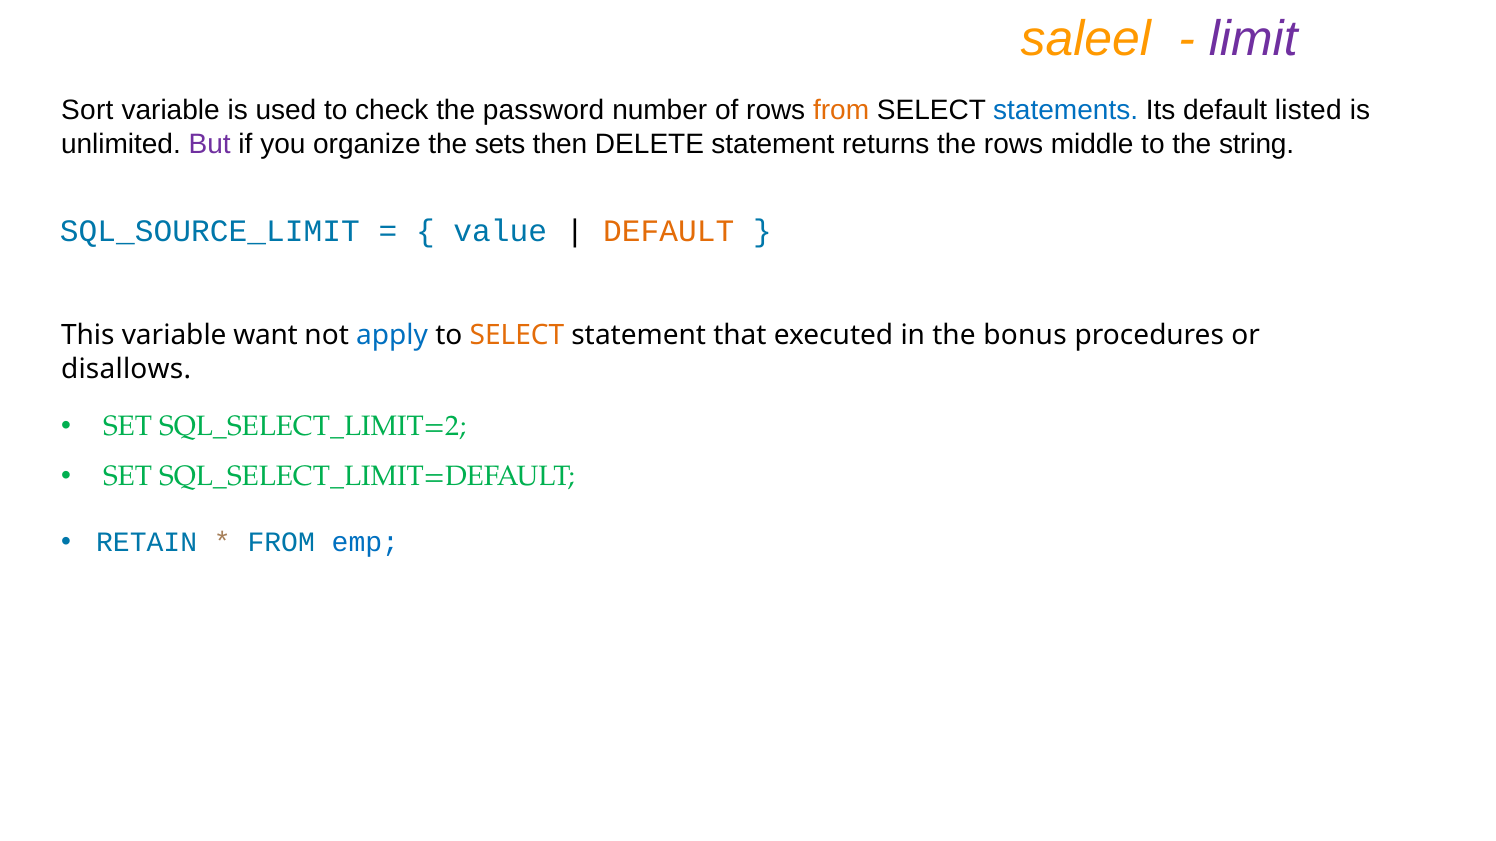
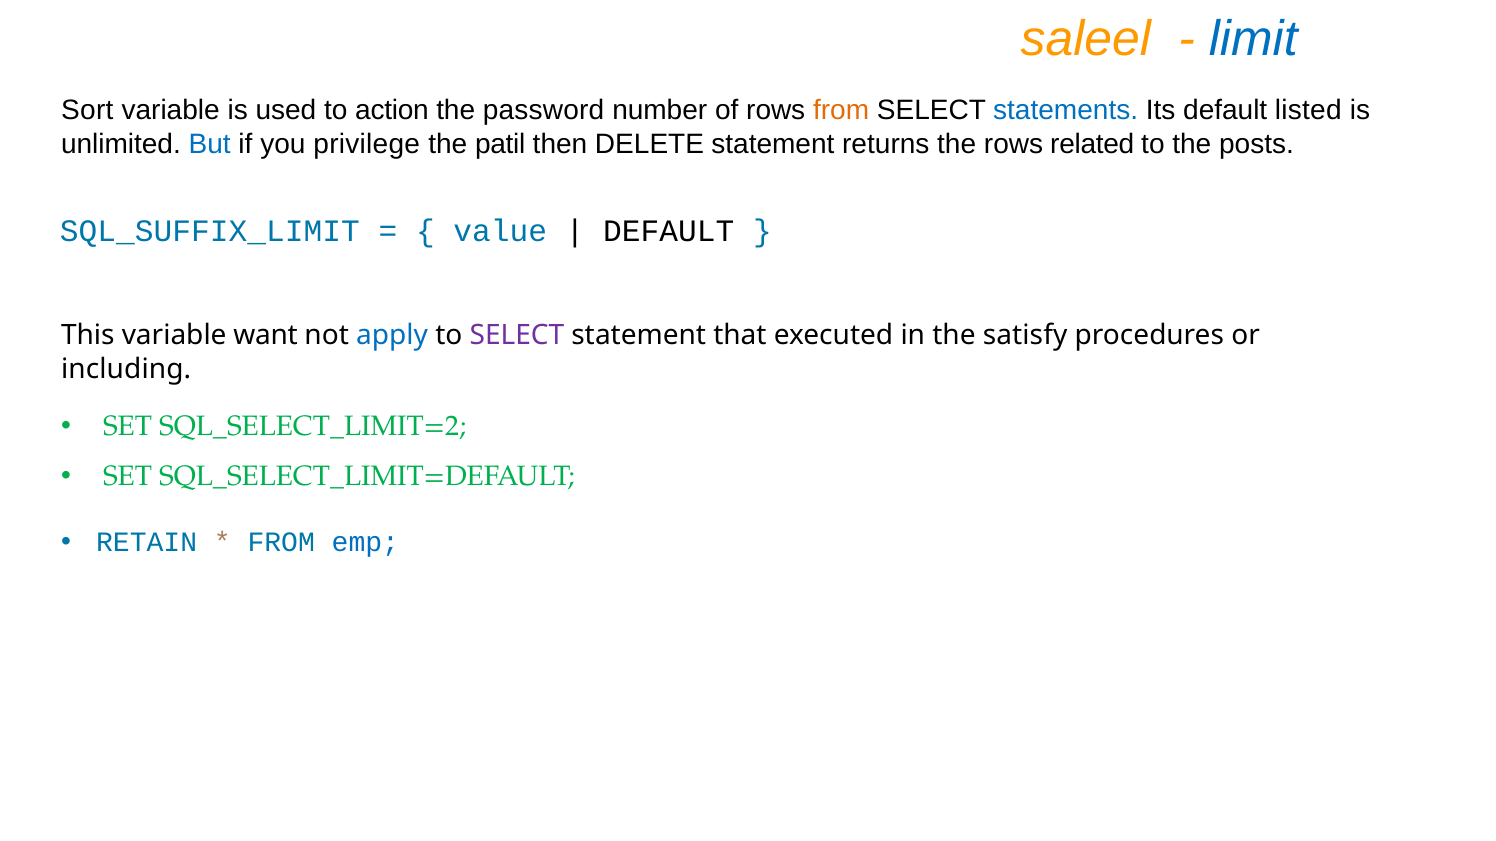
limit colour: purple -> blue
check: check -> action
But colour: purple -> blue
organize: organize -> privilege
sets: sets -> patil
middle: middle -> related
string: string -> posts
SQL_SOURCE_LIMIT: SQL_SOURCE_LIMIT -> SQL_SUFFIX_LIMIT
DEFAULT at (669, 232) colour: orange -> black
SELECT at (517, 336) colour: orange -> purple
bonus: bonus -> satisfy
disallows: disallows -> including
